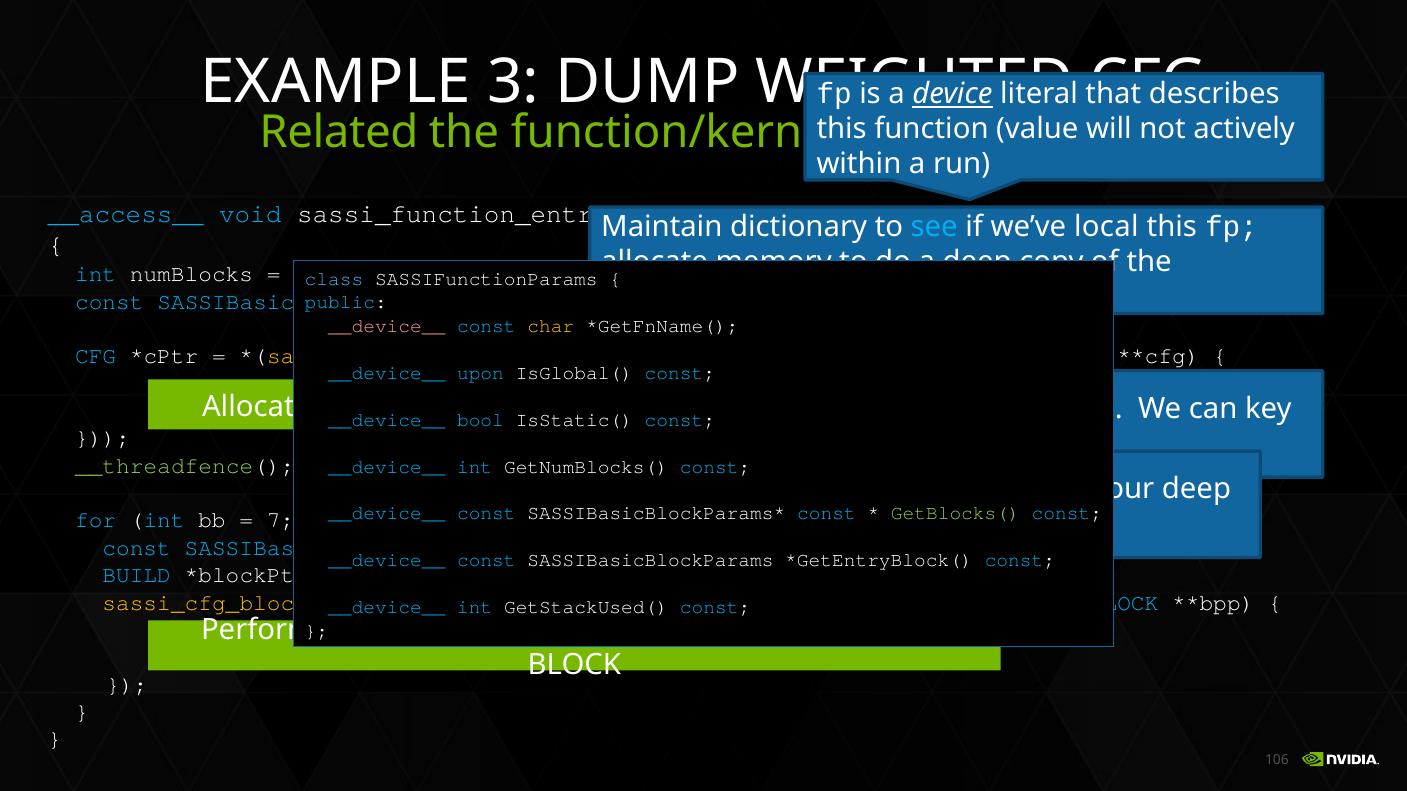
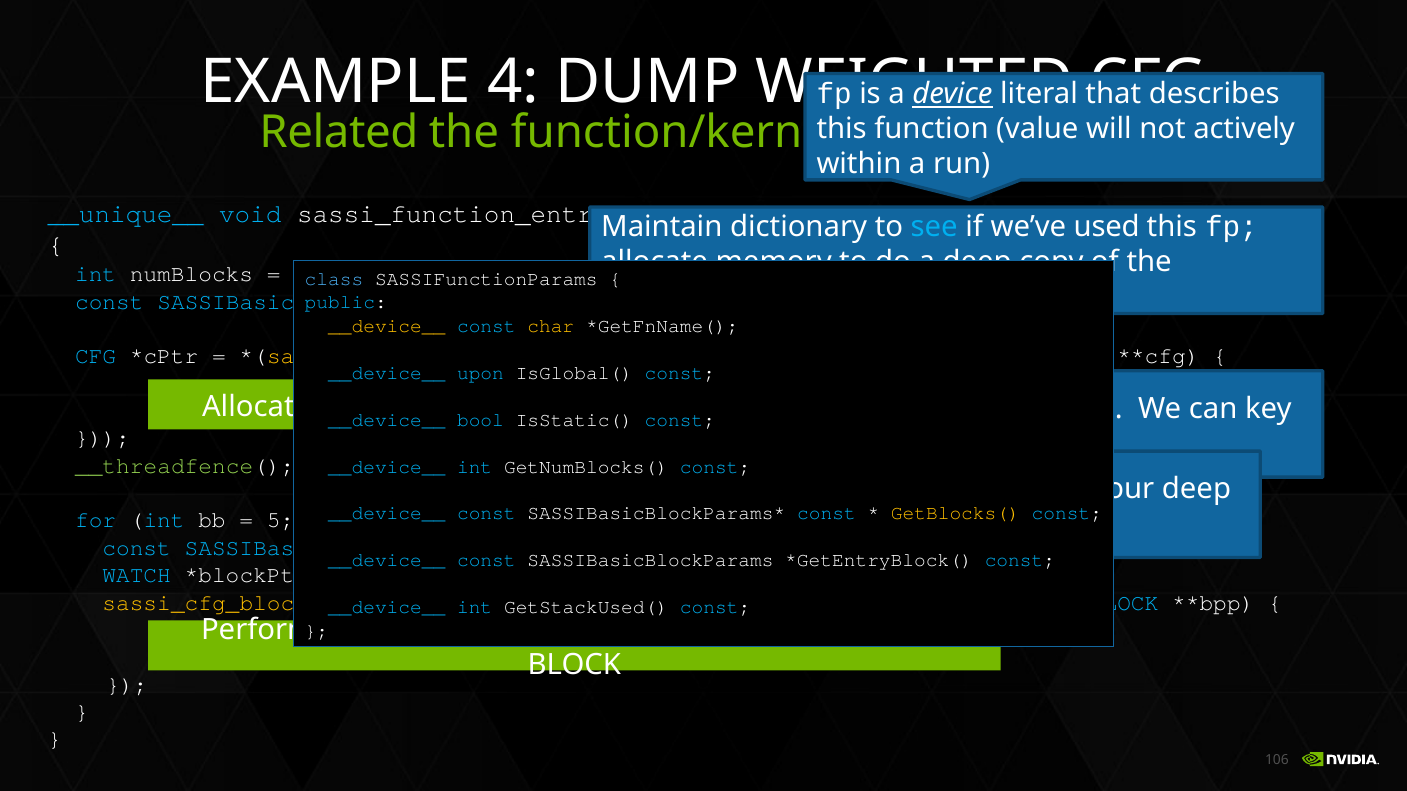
3: 3 -> 4
__access__: __access__ -> __unique__
local: local -> used
__device__ at (387, 326) colour: pink -> yellow
GetBlocks( colour: light green -> yellow
7: 7 -> 5
BUILD: BUILD -> WATCH
